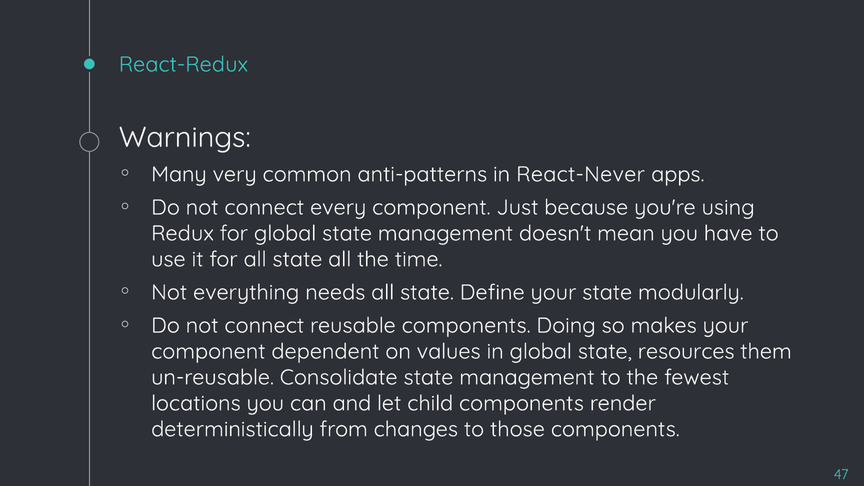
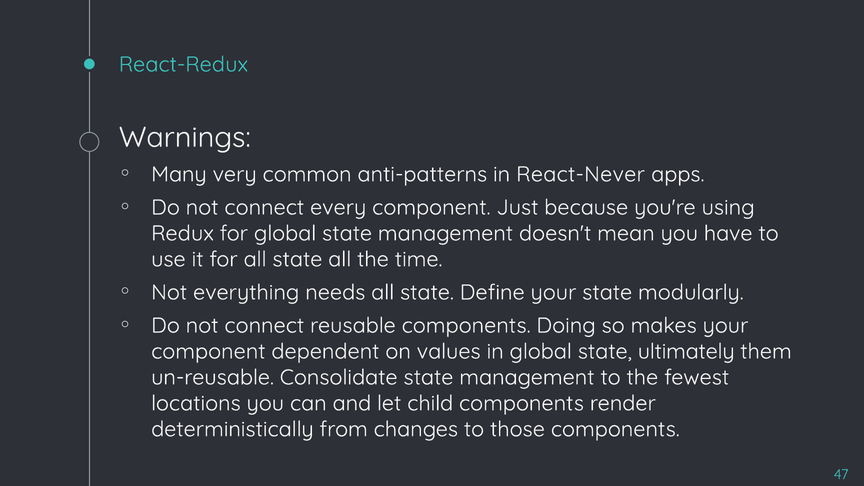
resources: resources -> ultimately
